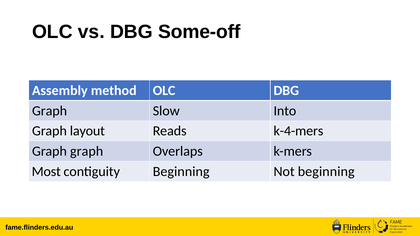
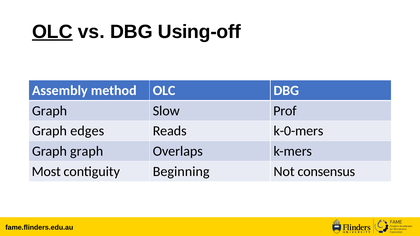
OLC at (52, 32) underline: none -> present
Some-off: Some-off -> Using-off
Into: Into -> Prof
layout: layout -> edges
k-4-mers: k-4-mers -> k-0-mers
Not beginning: beginning -> consensus
